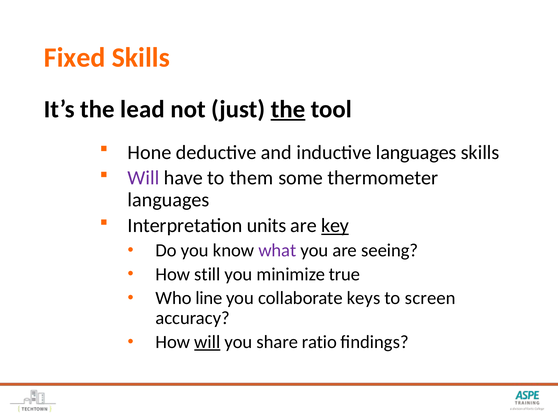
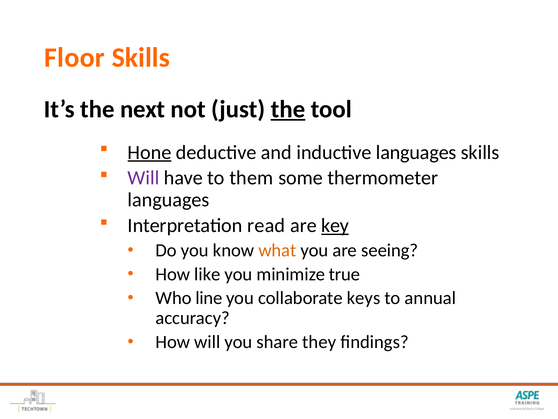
Fixed: Fixed -> Floor
lead: lead -> next
Hone underline: none -> present
units: units -> read
what colour: purple -> orange
still: still -> like
screen: screen -> annual
will at (207, 342) underline: present -> none
ratio: ratio -> they
